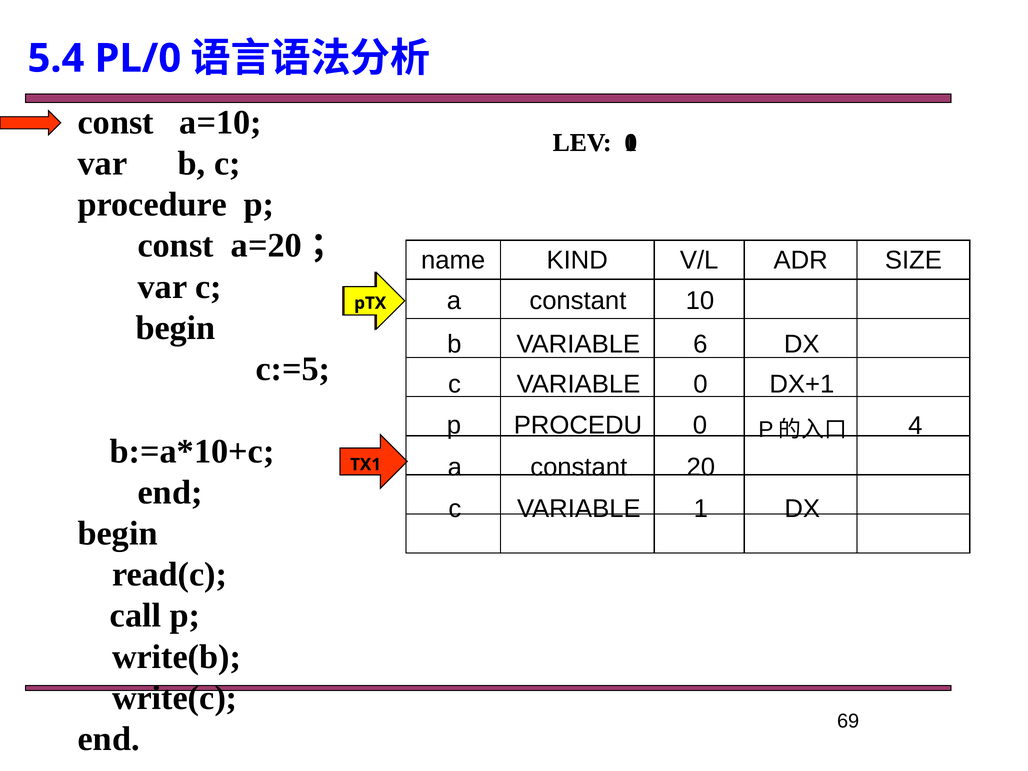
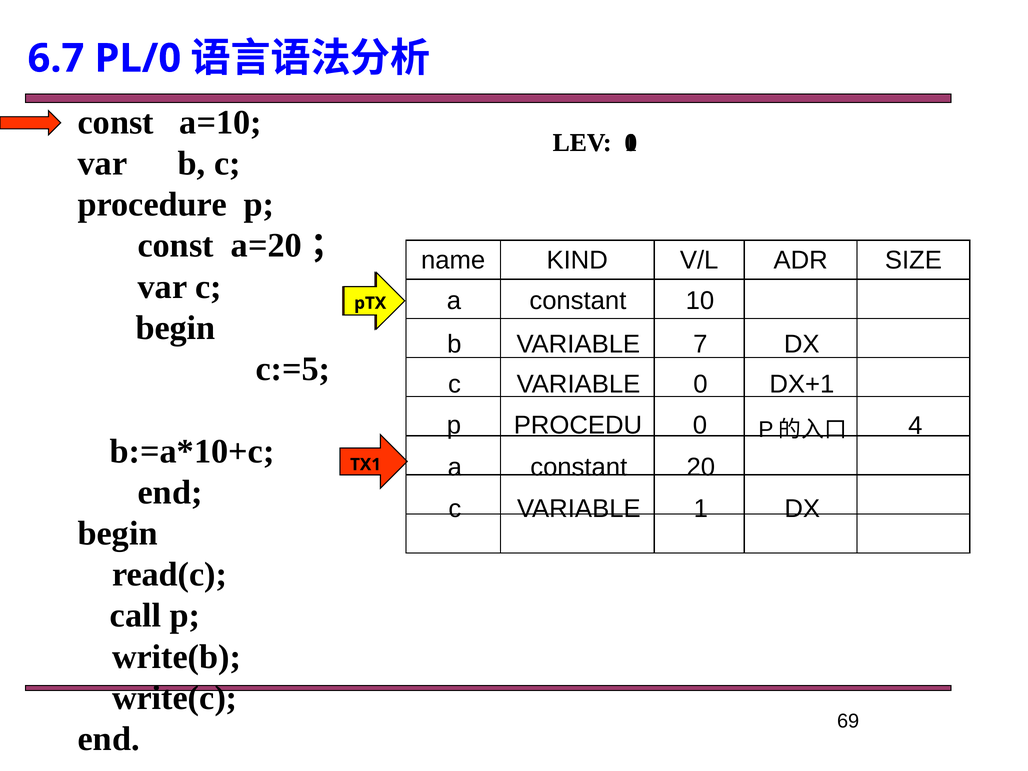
5.4: 5.4 -> 6.7
6: 6 -> 7
